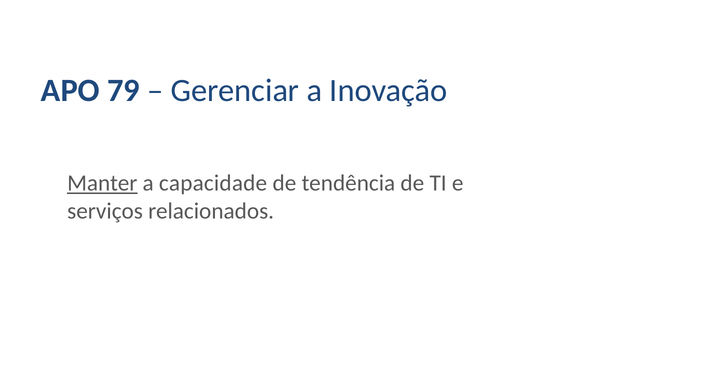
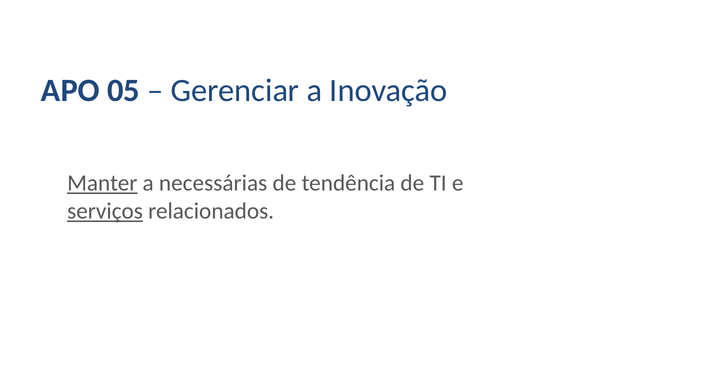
79: 79 -> 05
capacidade: capacidade -> necessárias
serviços underline: none -> present
